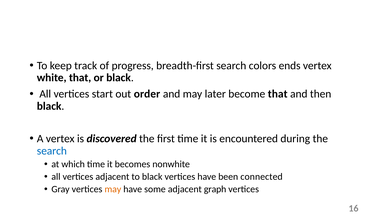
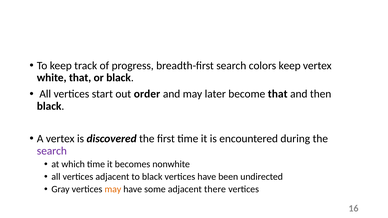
colors ends: ends -> keep
search at (52, 151) colour: blue -> purple
connected: connected -> undirected
graph: graph -> there
